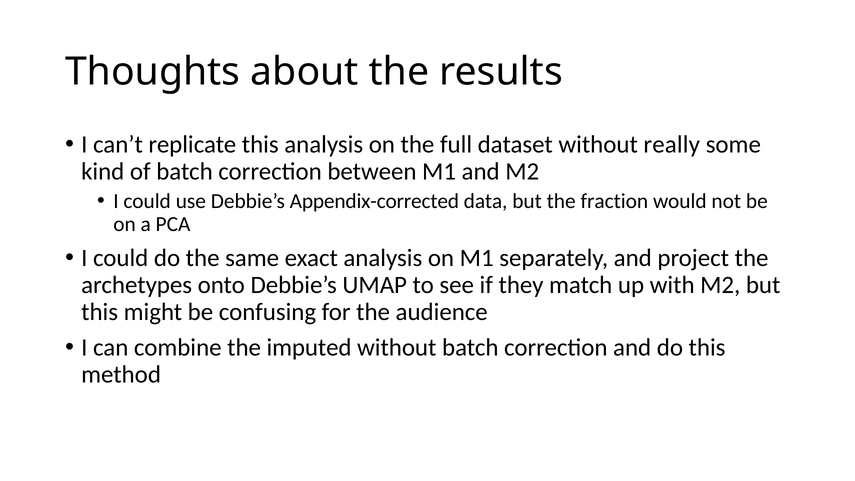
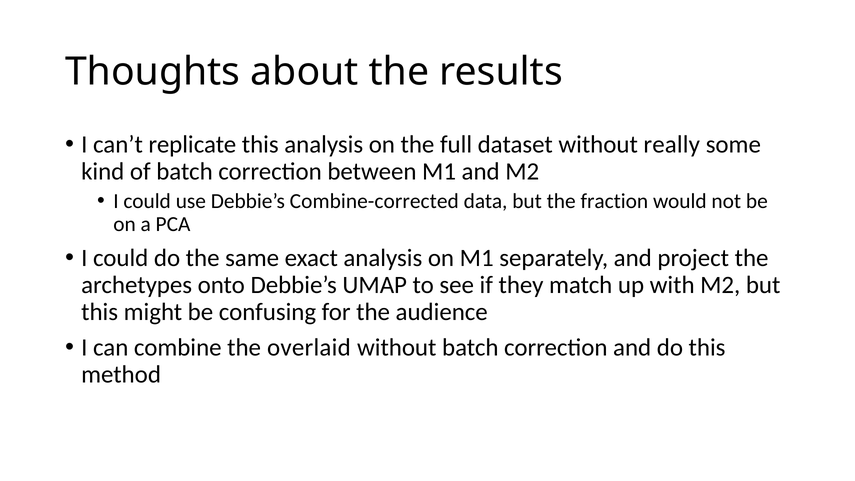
Appendix-corrected: Appendix-corrected -> Combine-corrected
imputed: imputed -> overlaid
